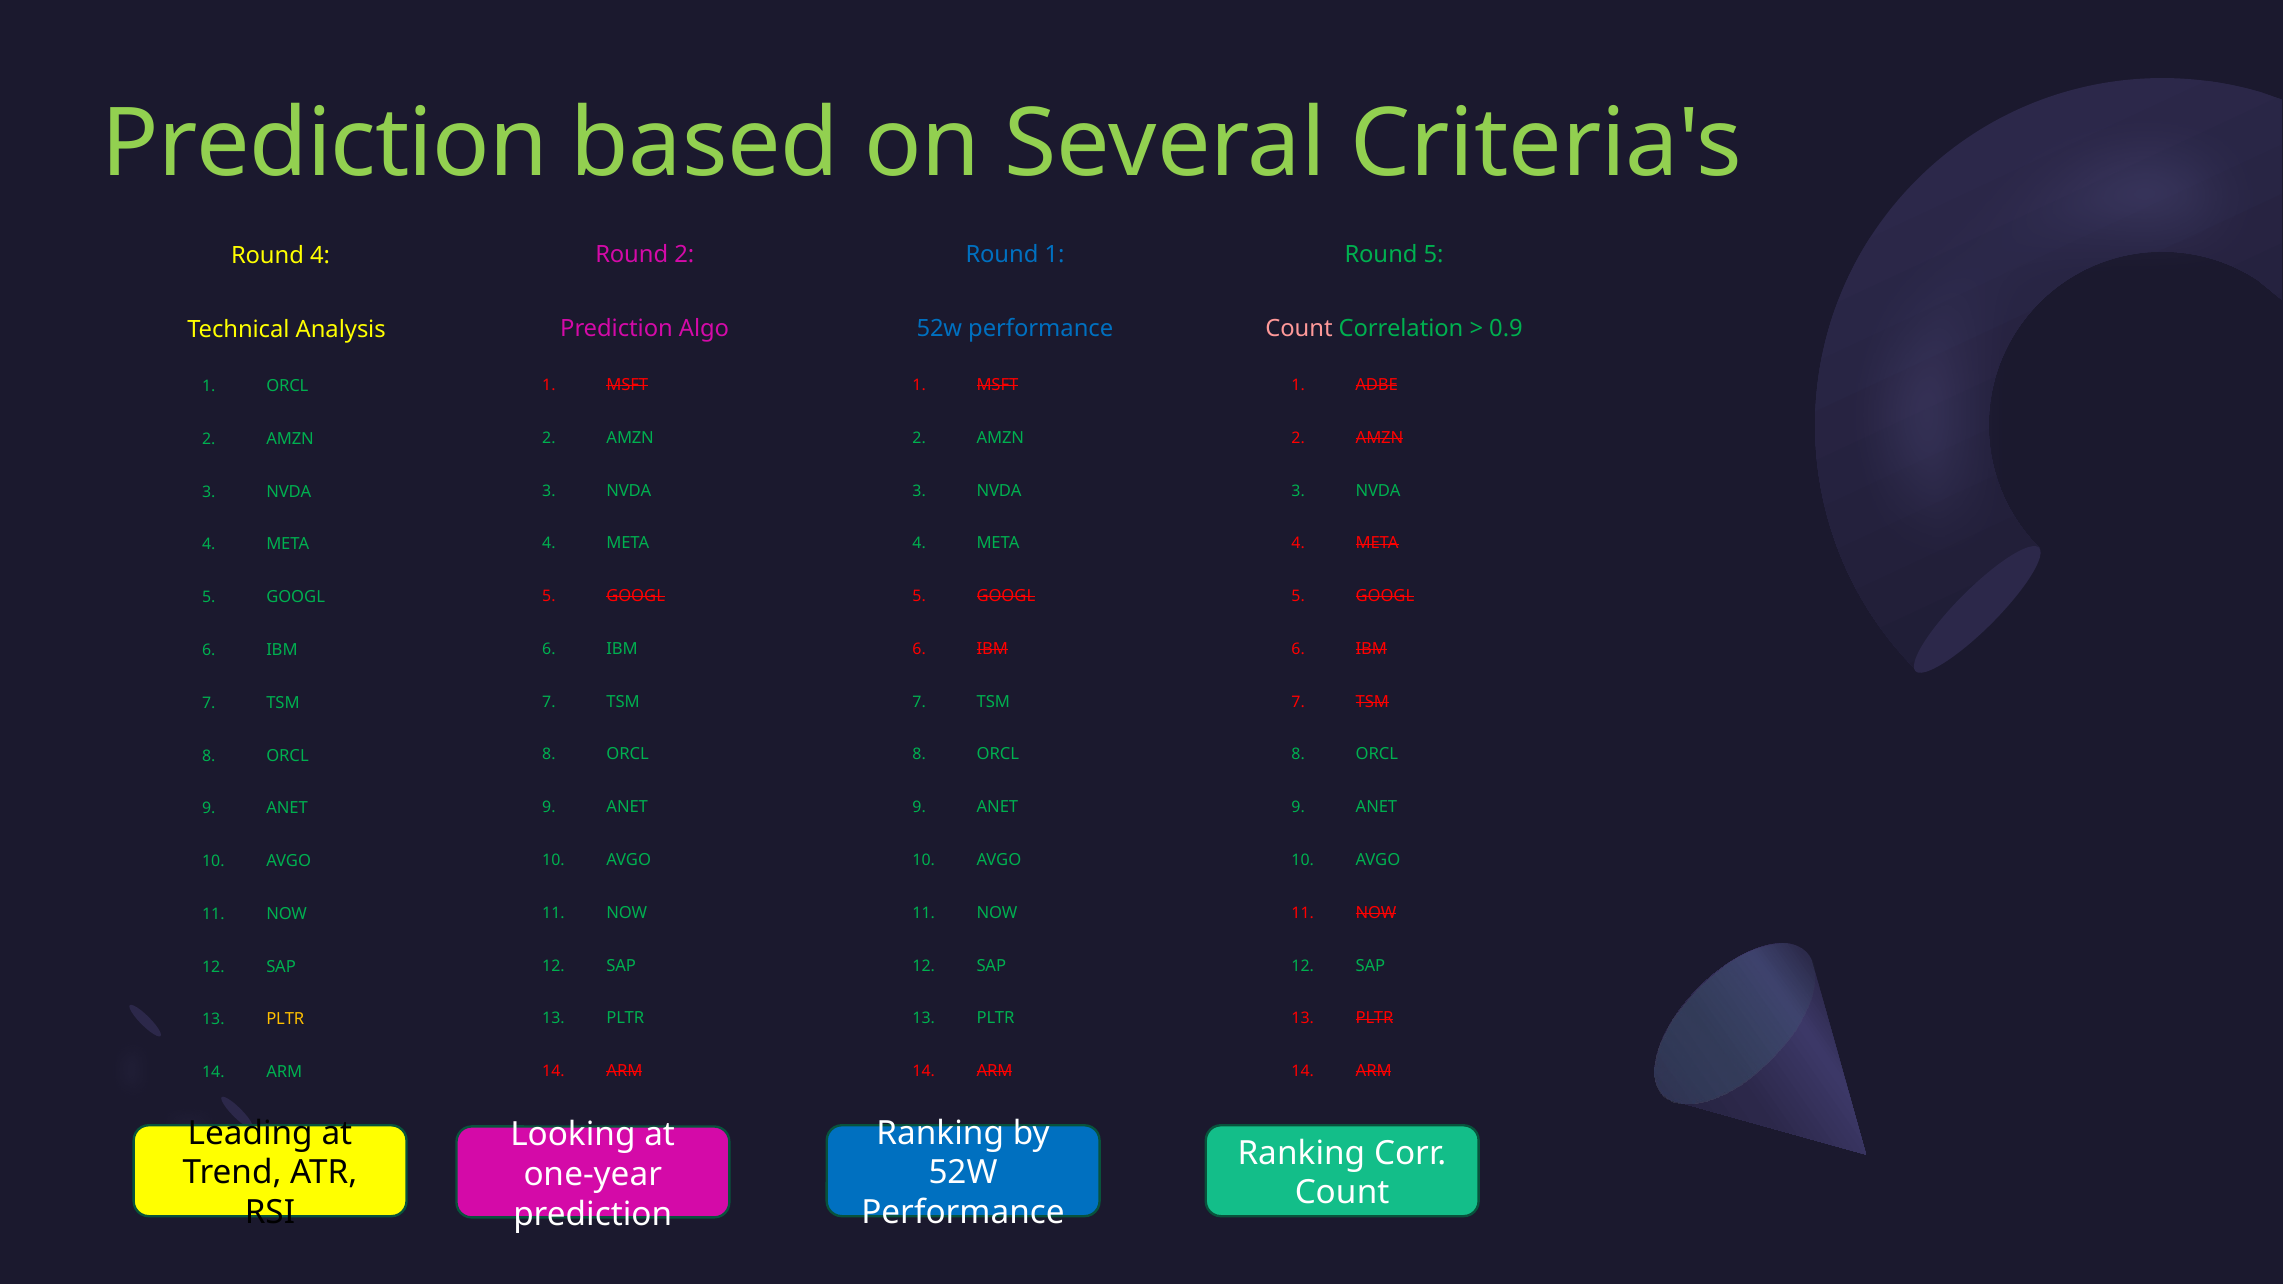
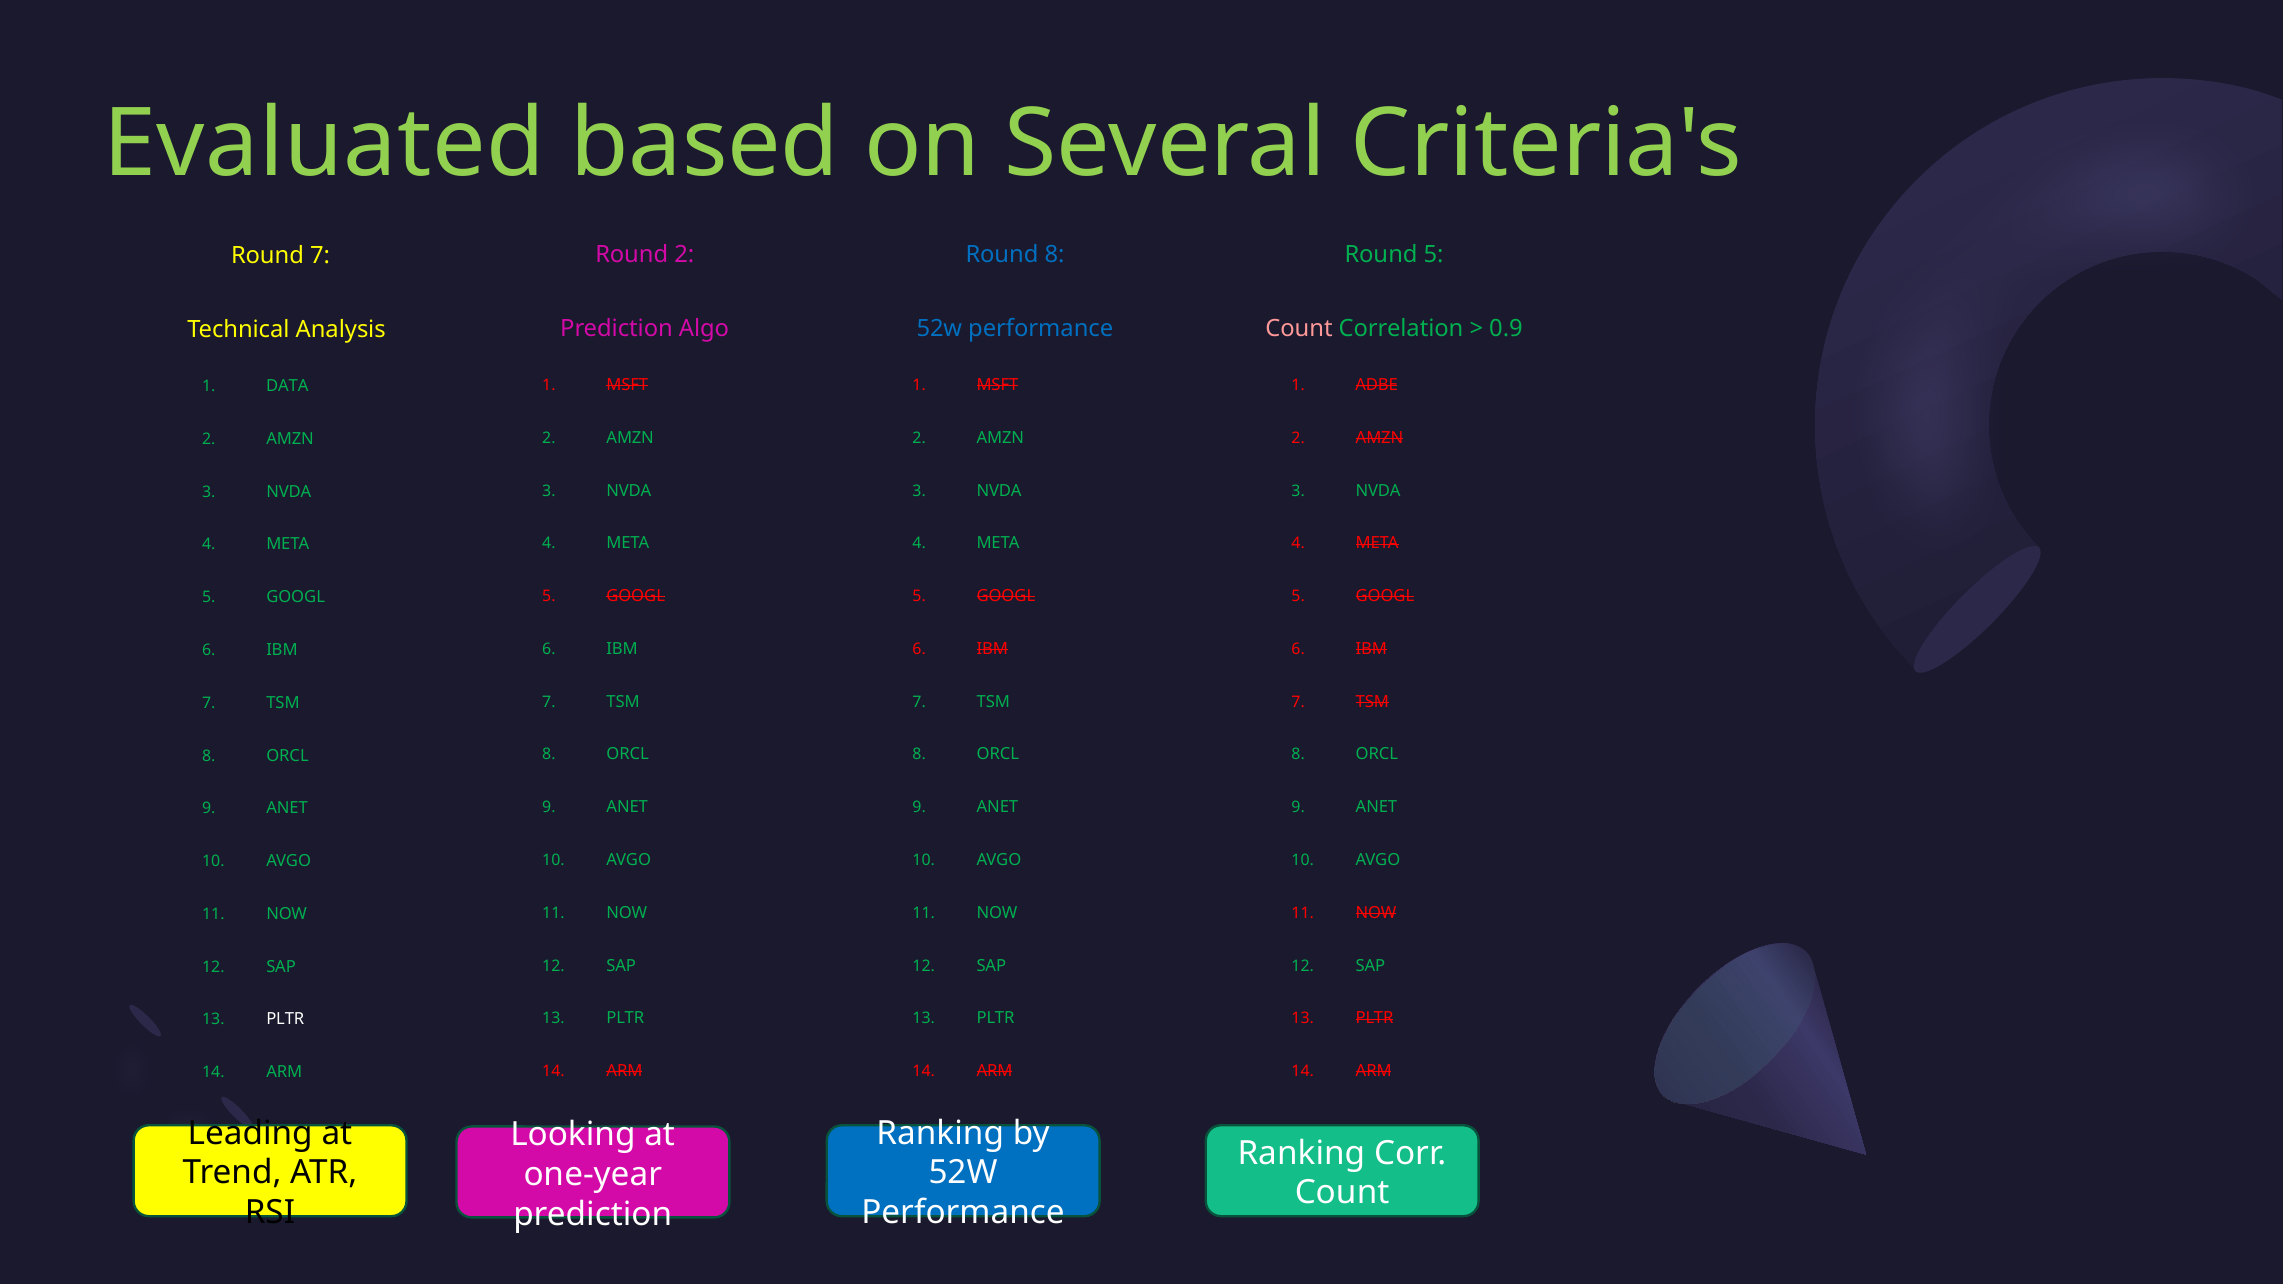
Prediction at (325, 144): Prediction -> Evaluated
Round 1: 1 -> 8
Round 4: 4 -> 7
1 ORCL: ORCL -> DATA
PLTR at (285, 1020) colour: yellow -> white
